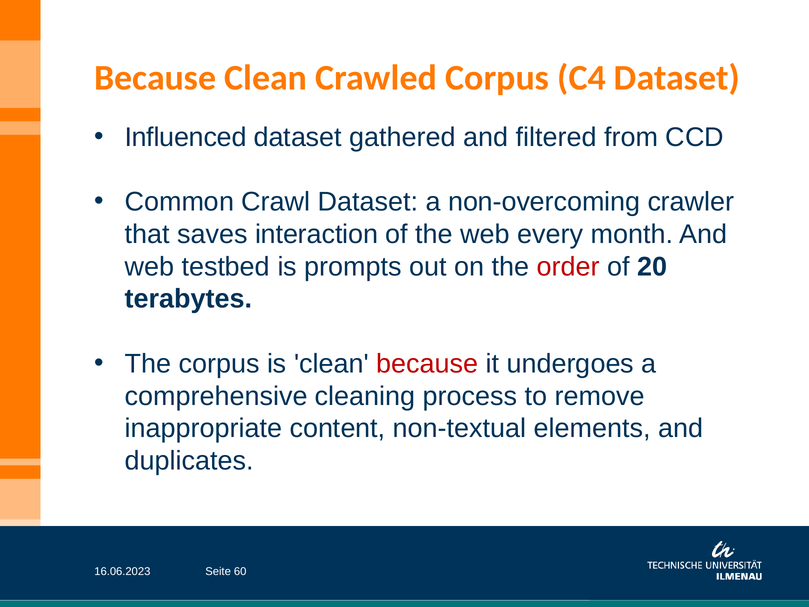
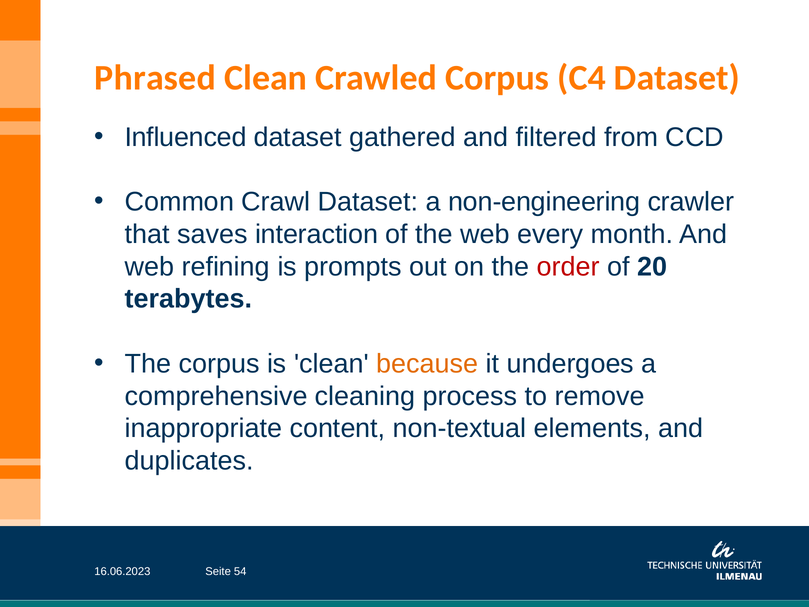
Because at (155, 78): Because -> Phrased
non-overcoming: non-overcoming -> non-engineering
testbed: testbed -> refining
because at (427, 364) colour: red -> orange
60: 60 -> 54
